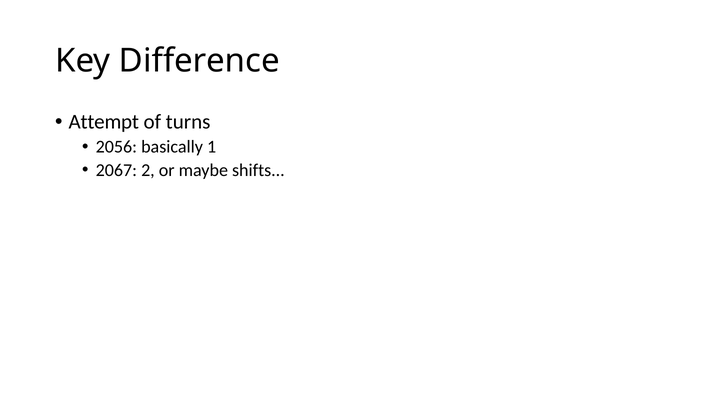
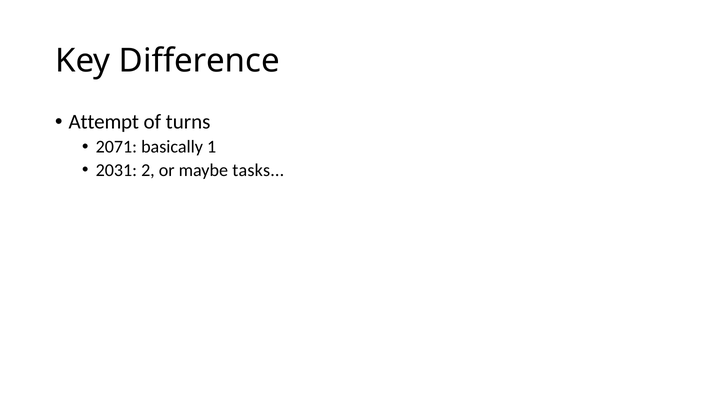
2056: 2056 -> 2071
2067: 2067 -> 2031
shifts: shifts -> tasks
